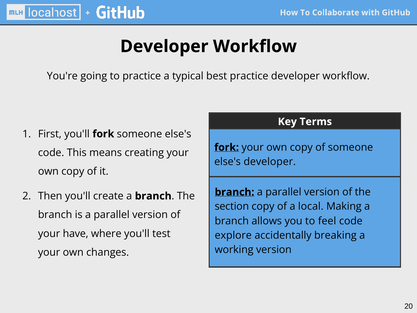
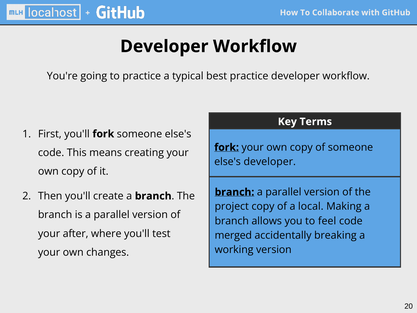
section: section -> project
have: have -> after
explore: explore -> merged
